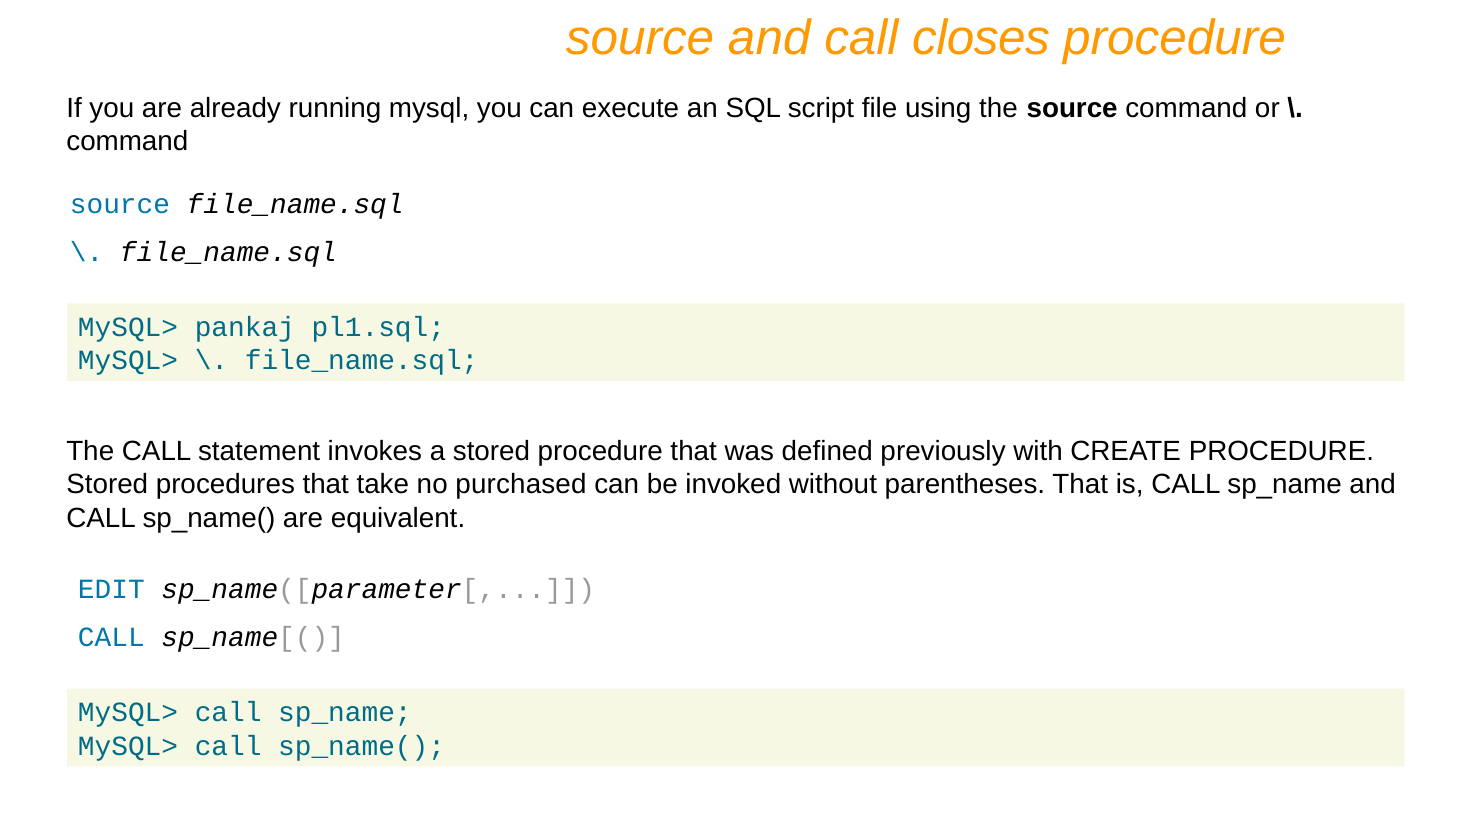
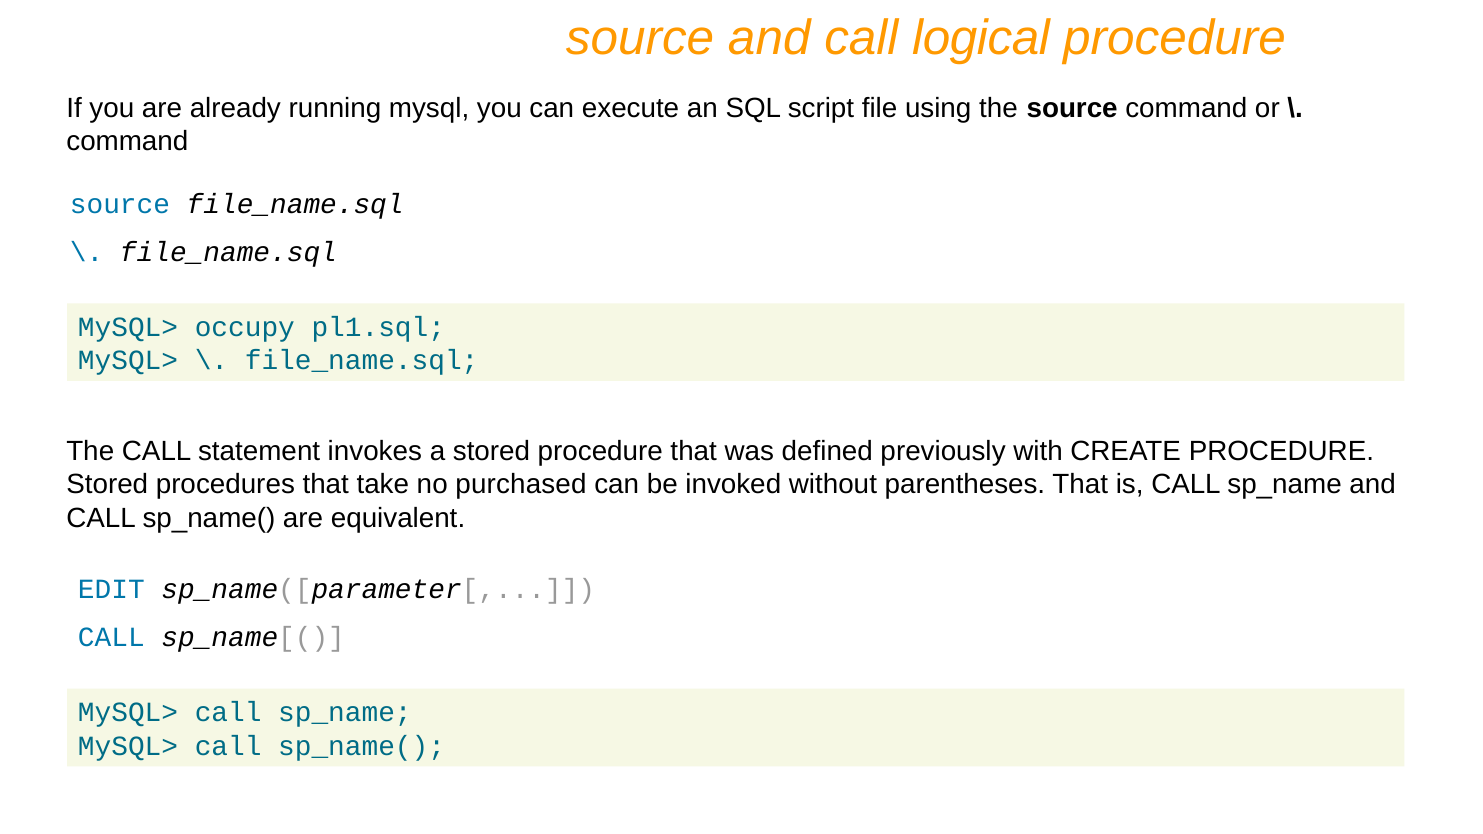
closes: closes -> logical
pankaj: pankaj -> occupy
